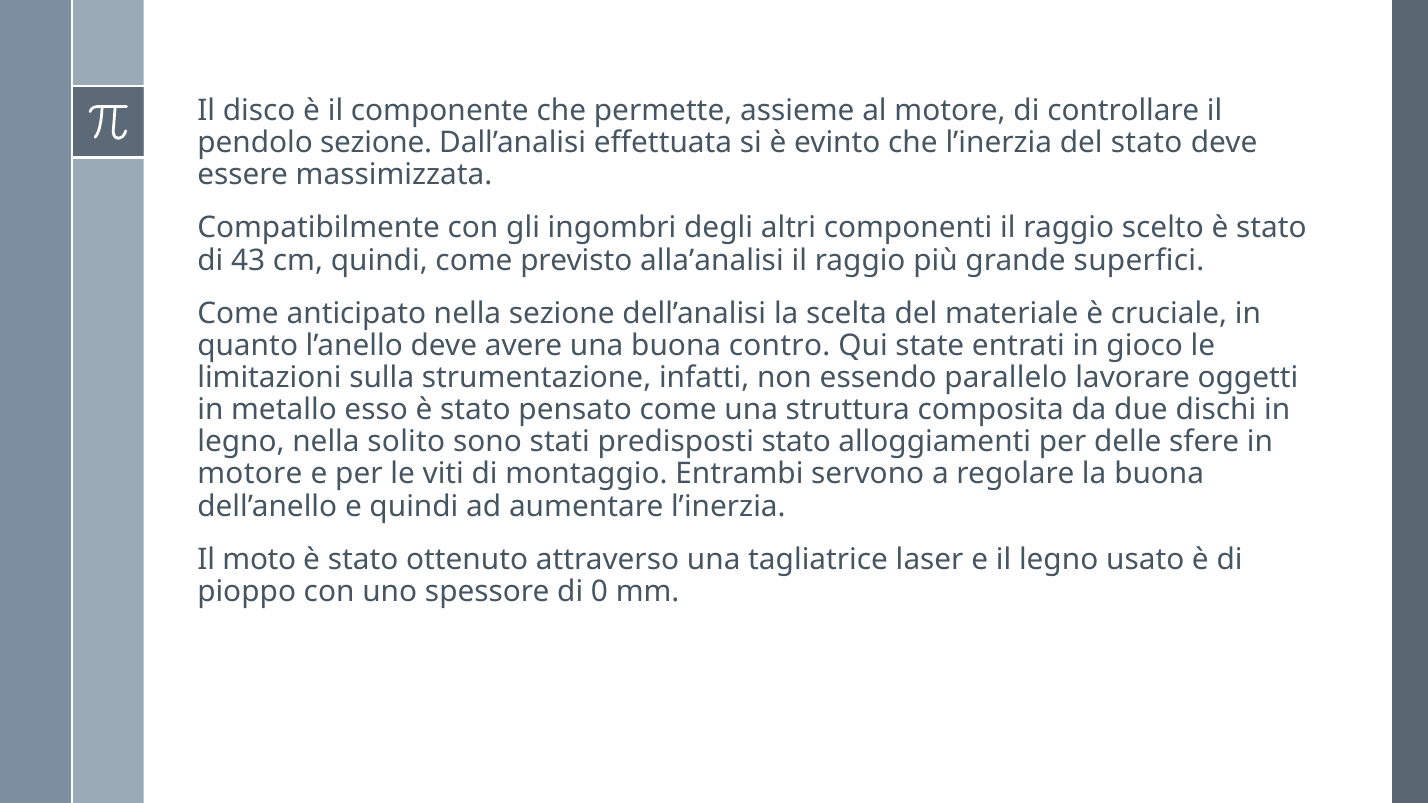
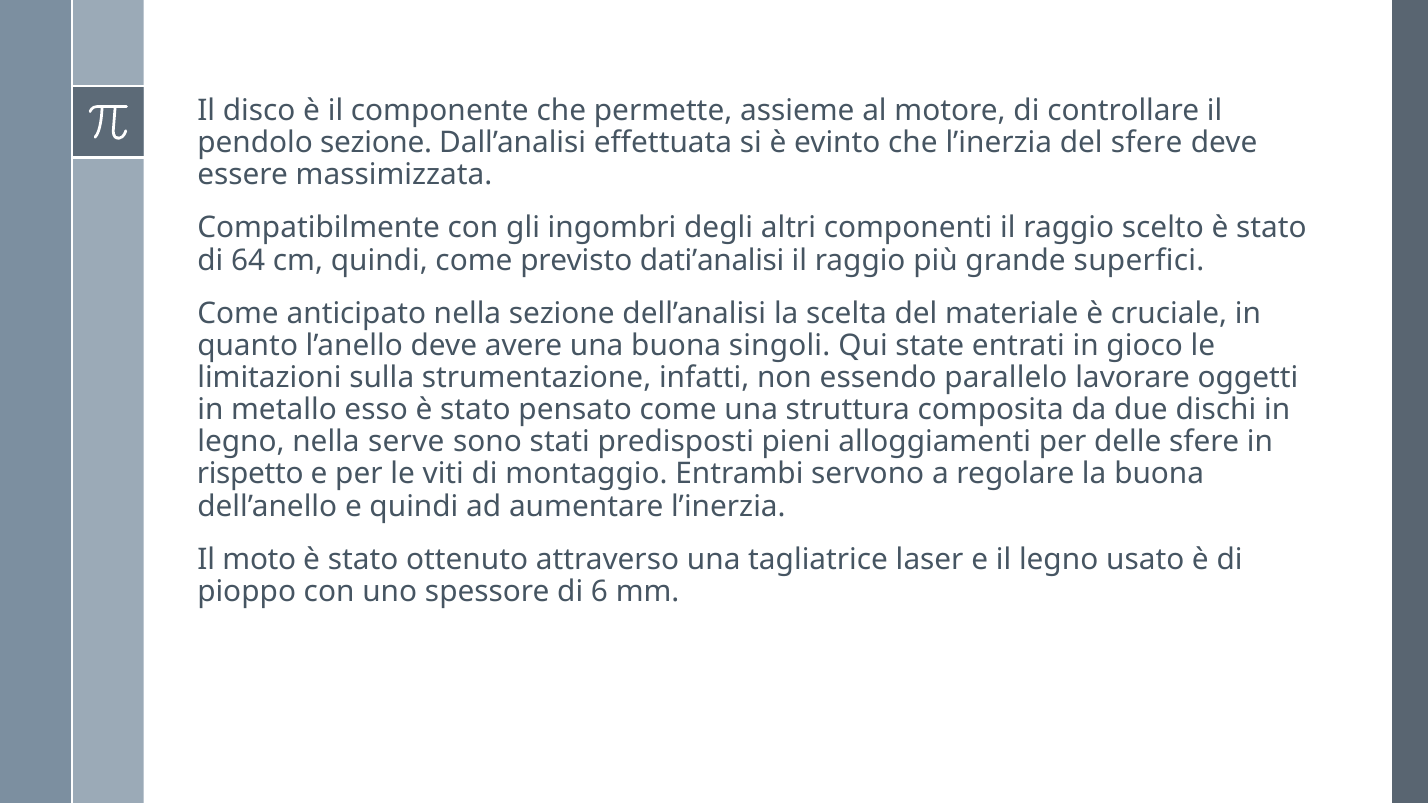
del stato: stato -> sfere
43: 43 -> 64
alla’analisi: alla’analisi -> dati’analisi
contro: contro -> singoli
solito: solito -> serve
predisposti stato: stato -> pieni
motore at (250, 474): motore -> rispetto
0: 0 -> 6
